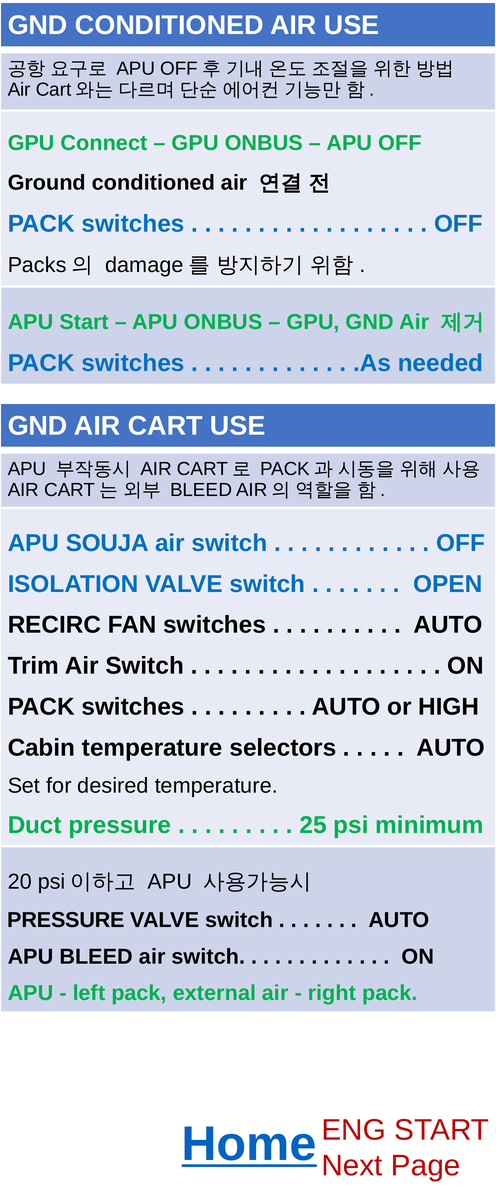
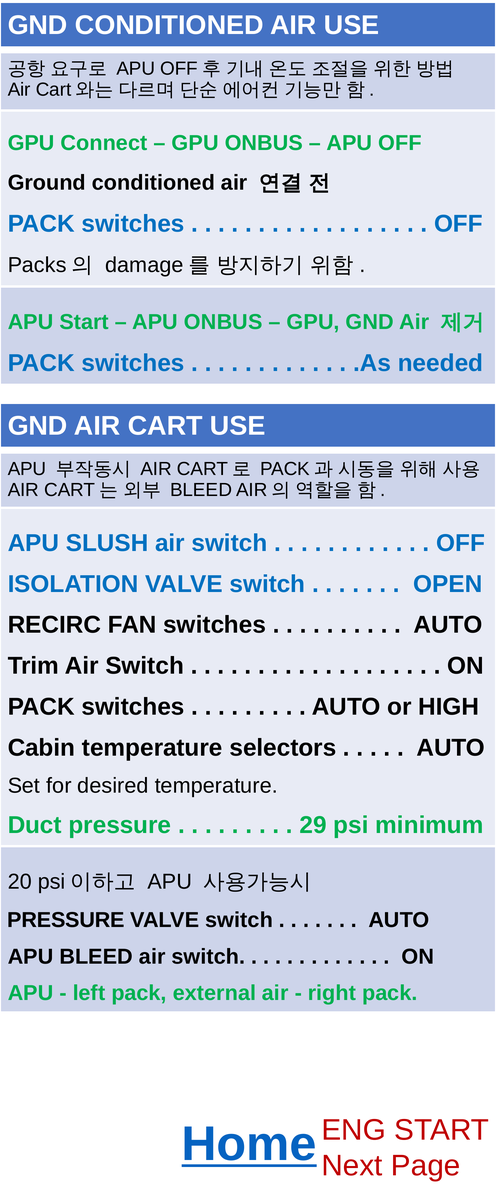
SOUJA: SOUJA -> SLUSH
25: 25 -> 29
